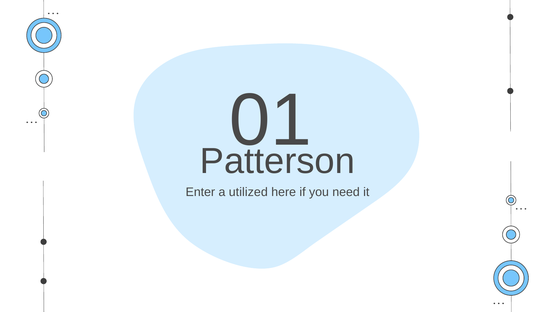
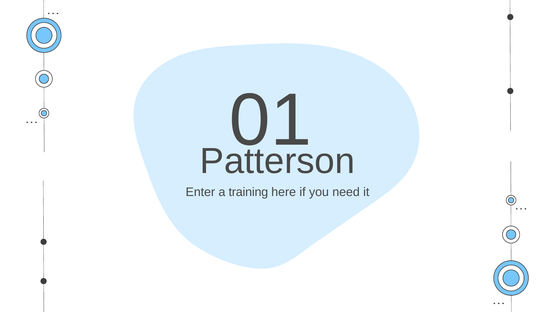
utilized: utilized -> training
